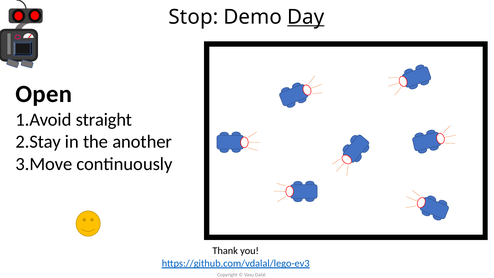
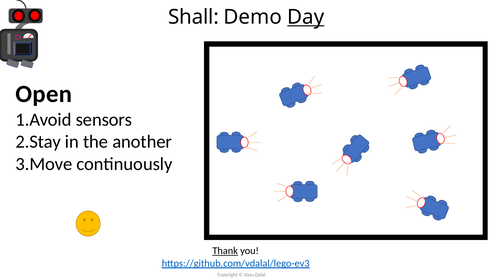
Stop: Stop -> Shall
straight: straight -> sensors
Thank underline: none -> present
